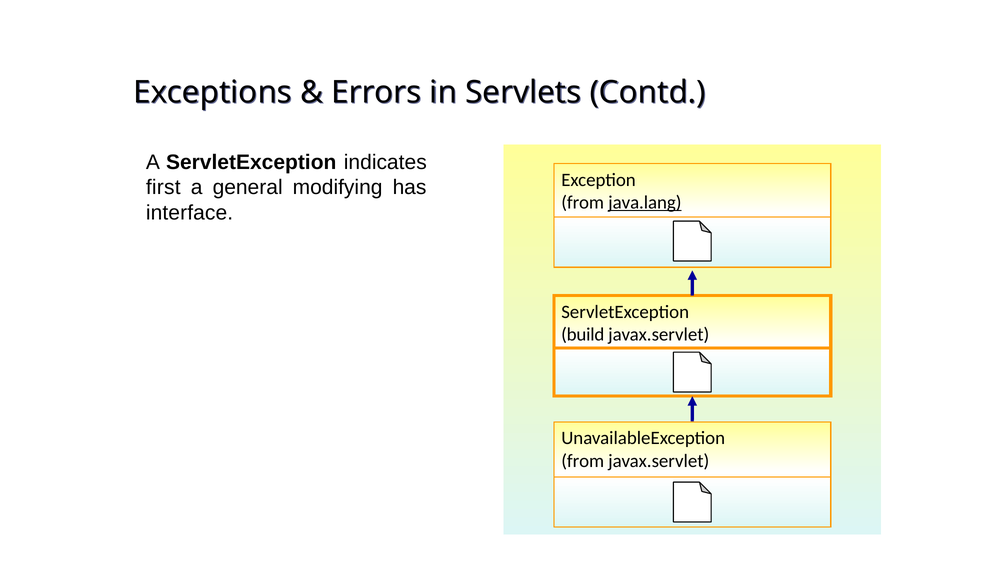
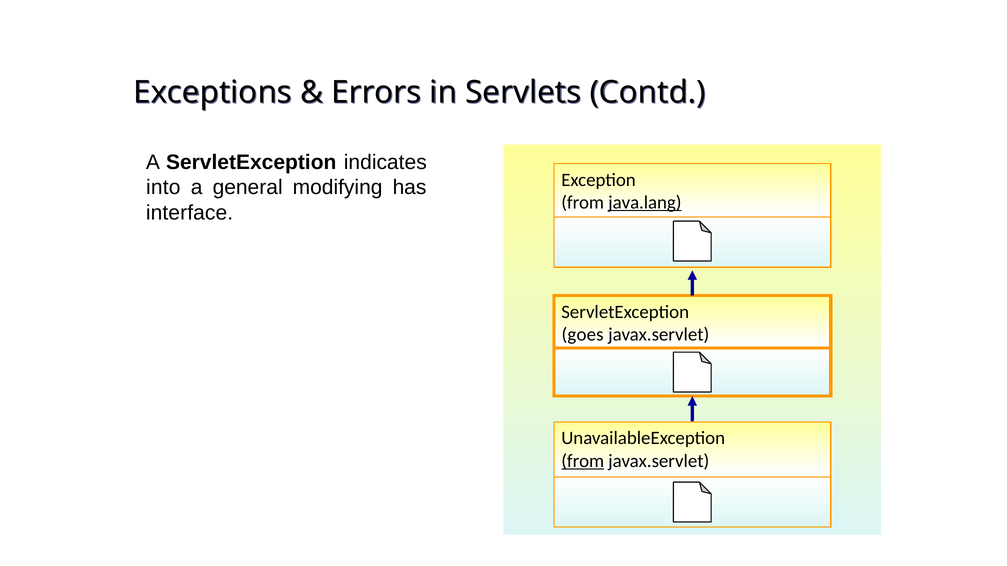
first: first -> into
build: build -> goes
from at (583, 461) underline: none -> present
